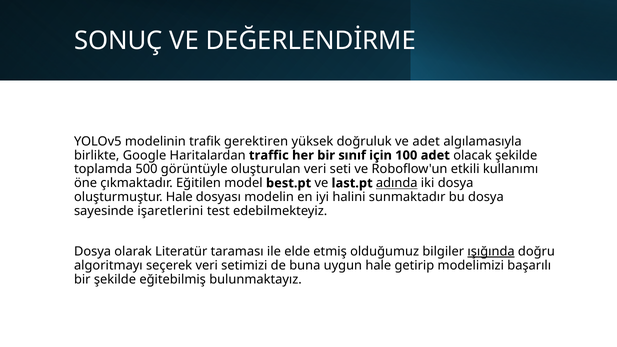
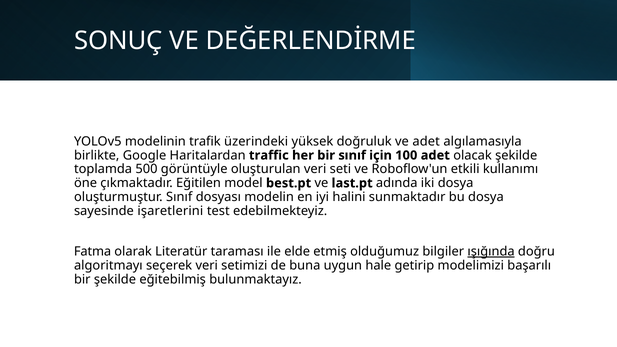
gerektiren: gerektiren -> üzerindeki
adında underline: present -> none
oluşturmuştur Hale: Hale -> Sınıf
Dosya at (93, 252): Dosya -> Fatma
